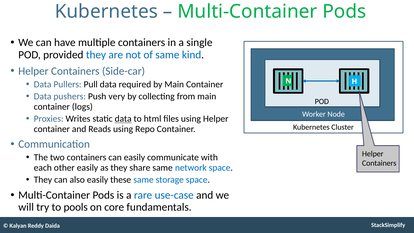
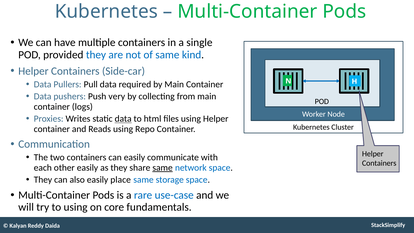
same at (163, 168) underline: none -> present
these: these -> place
to pools: pools -> using
